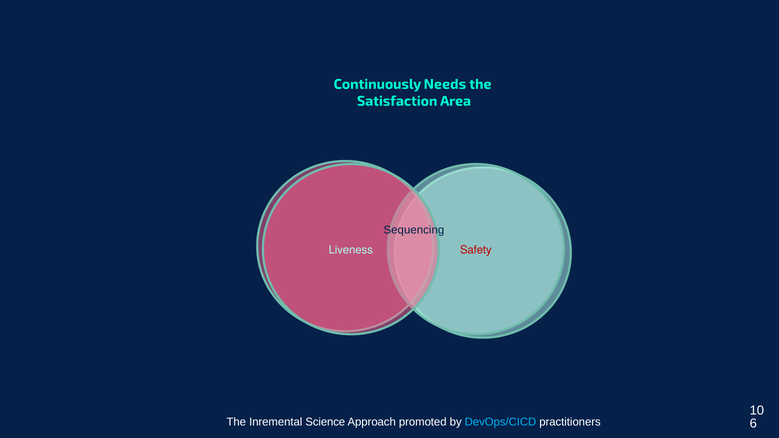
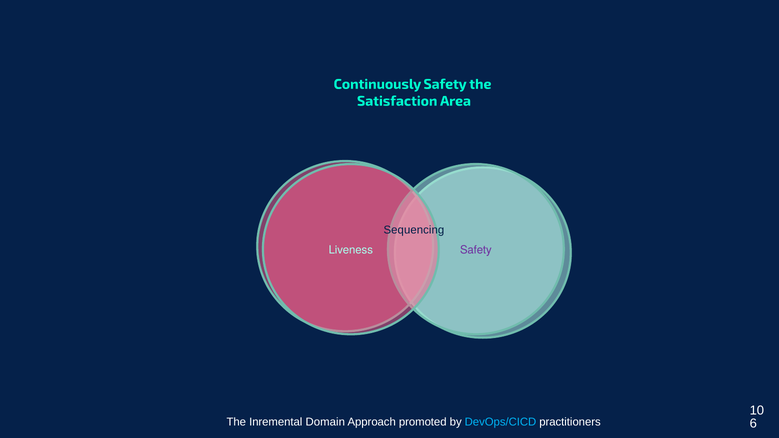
Continuously Needs: Needs -> Safety
Safety at (476, 250) colour: red -> purple
Science: Science -> Domain
